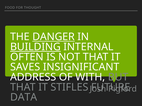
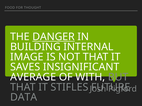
BUILDING underline: present -> none
OFTEN: OFTEN -> IMAGE
ADDRESS: ADDRESS -> AVERAGE
